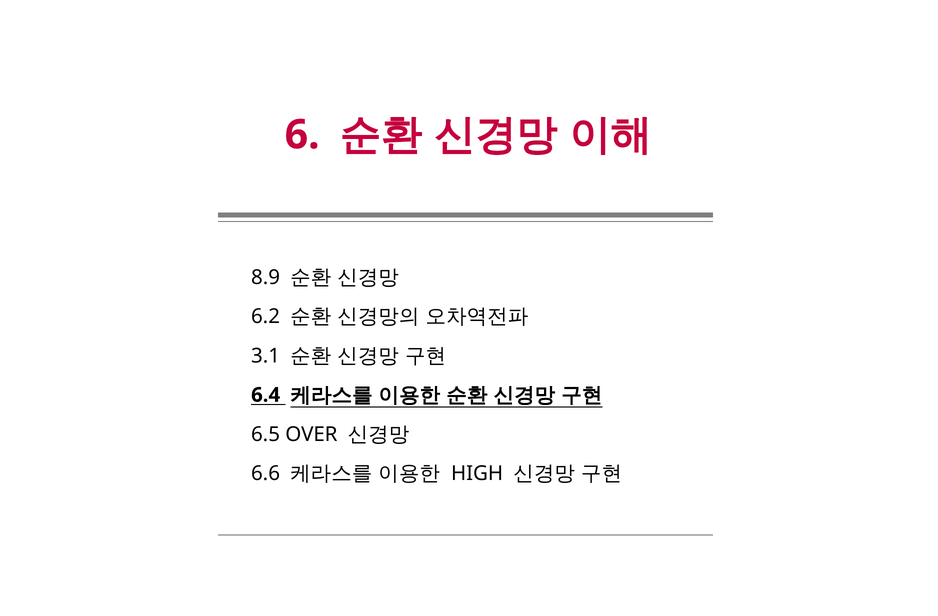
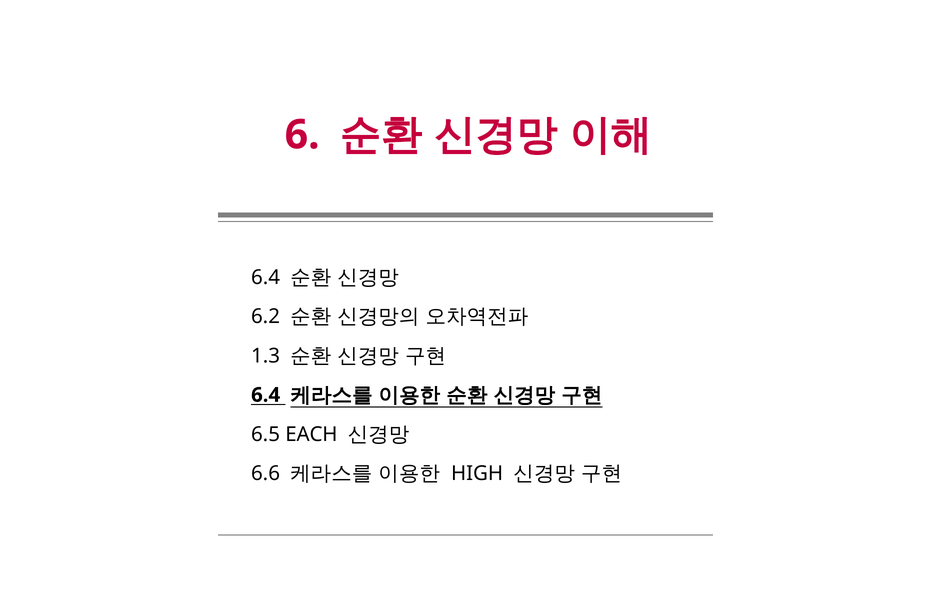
8.9 at (266, 277): 8.9 -> 6.4
3.1: 3.1 -> 1.3
OVER: OVER -> EACH
